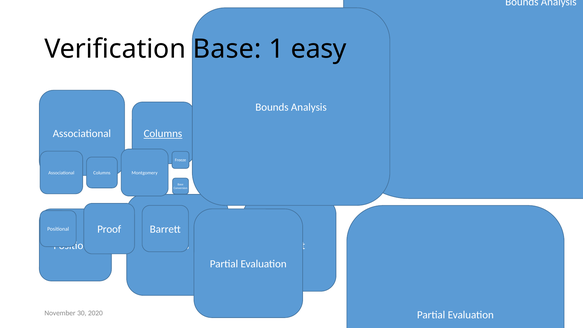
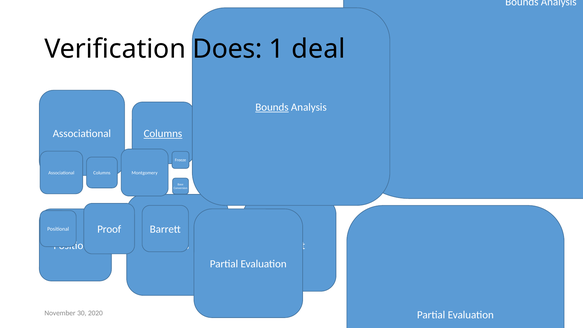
Verification Base: Base -> Does
easy: easy -> deal
Bounds at (272, 107) underline: none -> present
